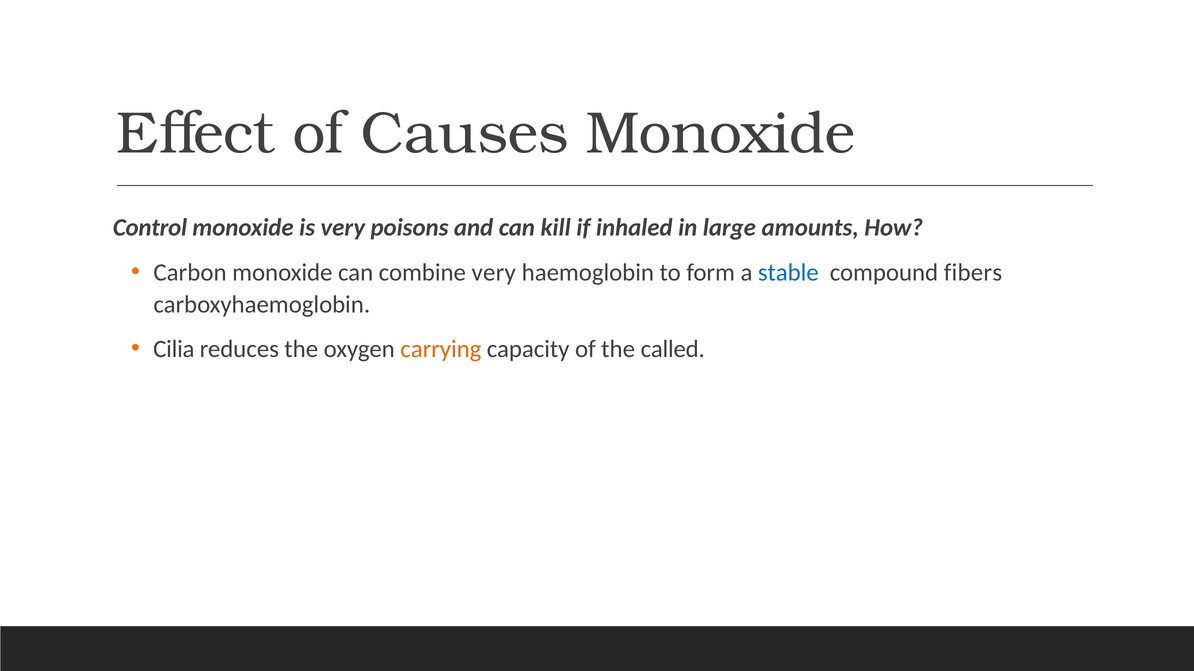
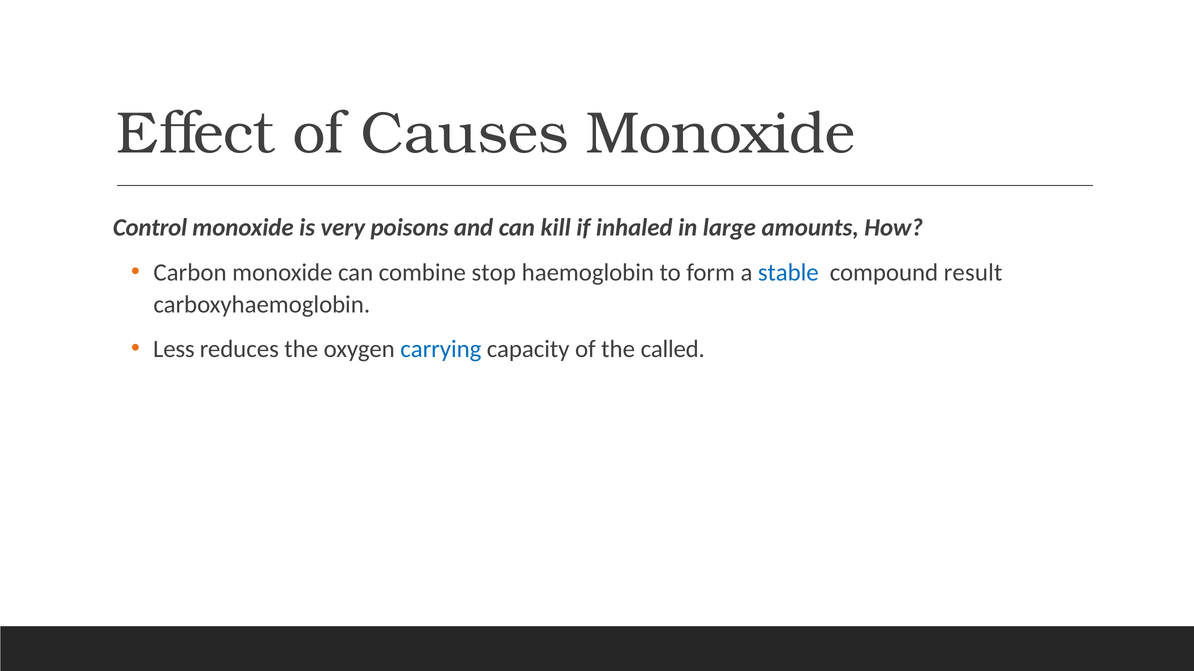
combine very: very -> stop
fibers: fibers -> result
Cilia: Cilia -> Less
carrying colour: orange -> blue
